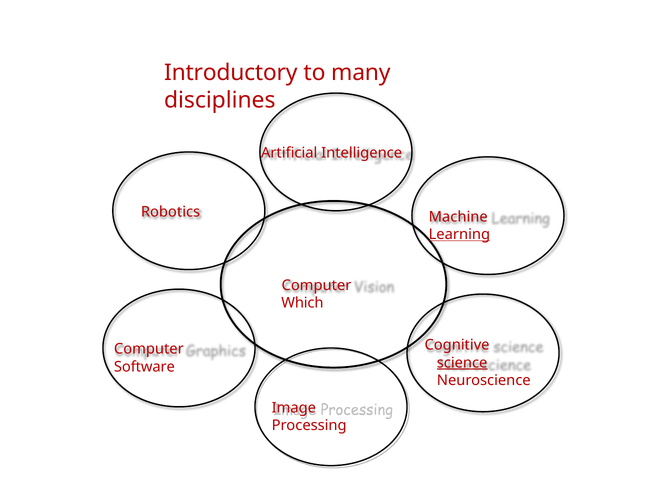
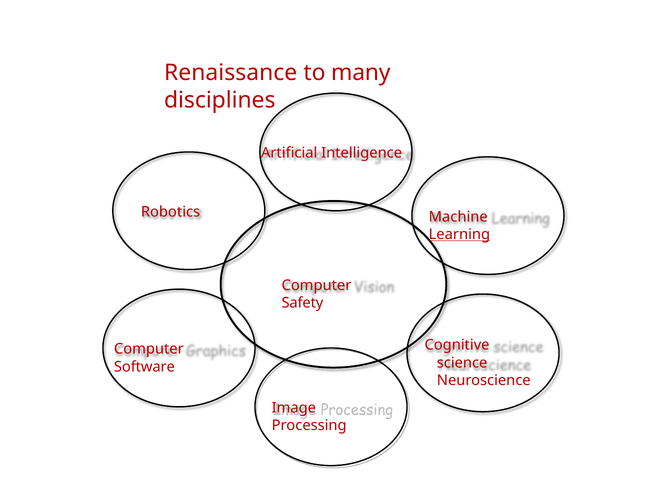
Introductory: Introductory -> Renaissance
Which: Which -> Safety
science underline: present -> none
